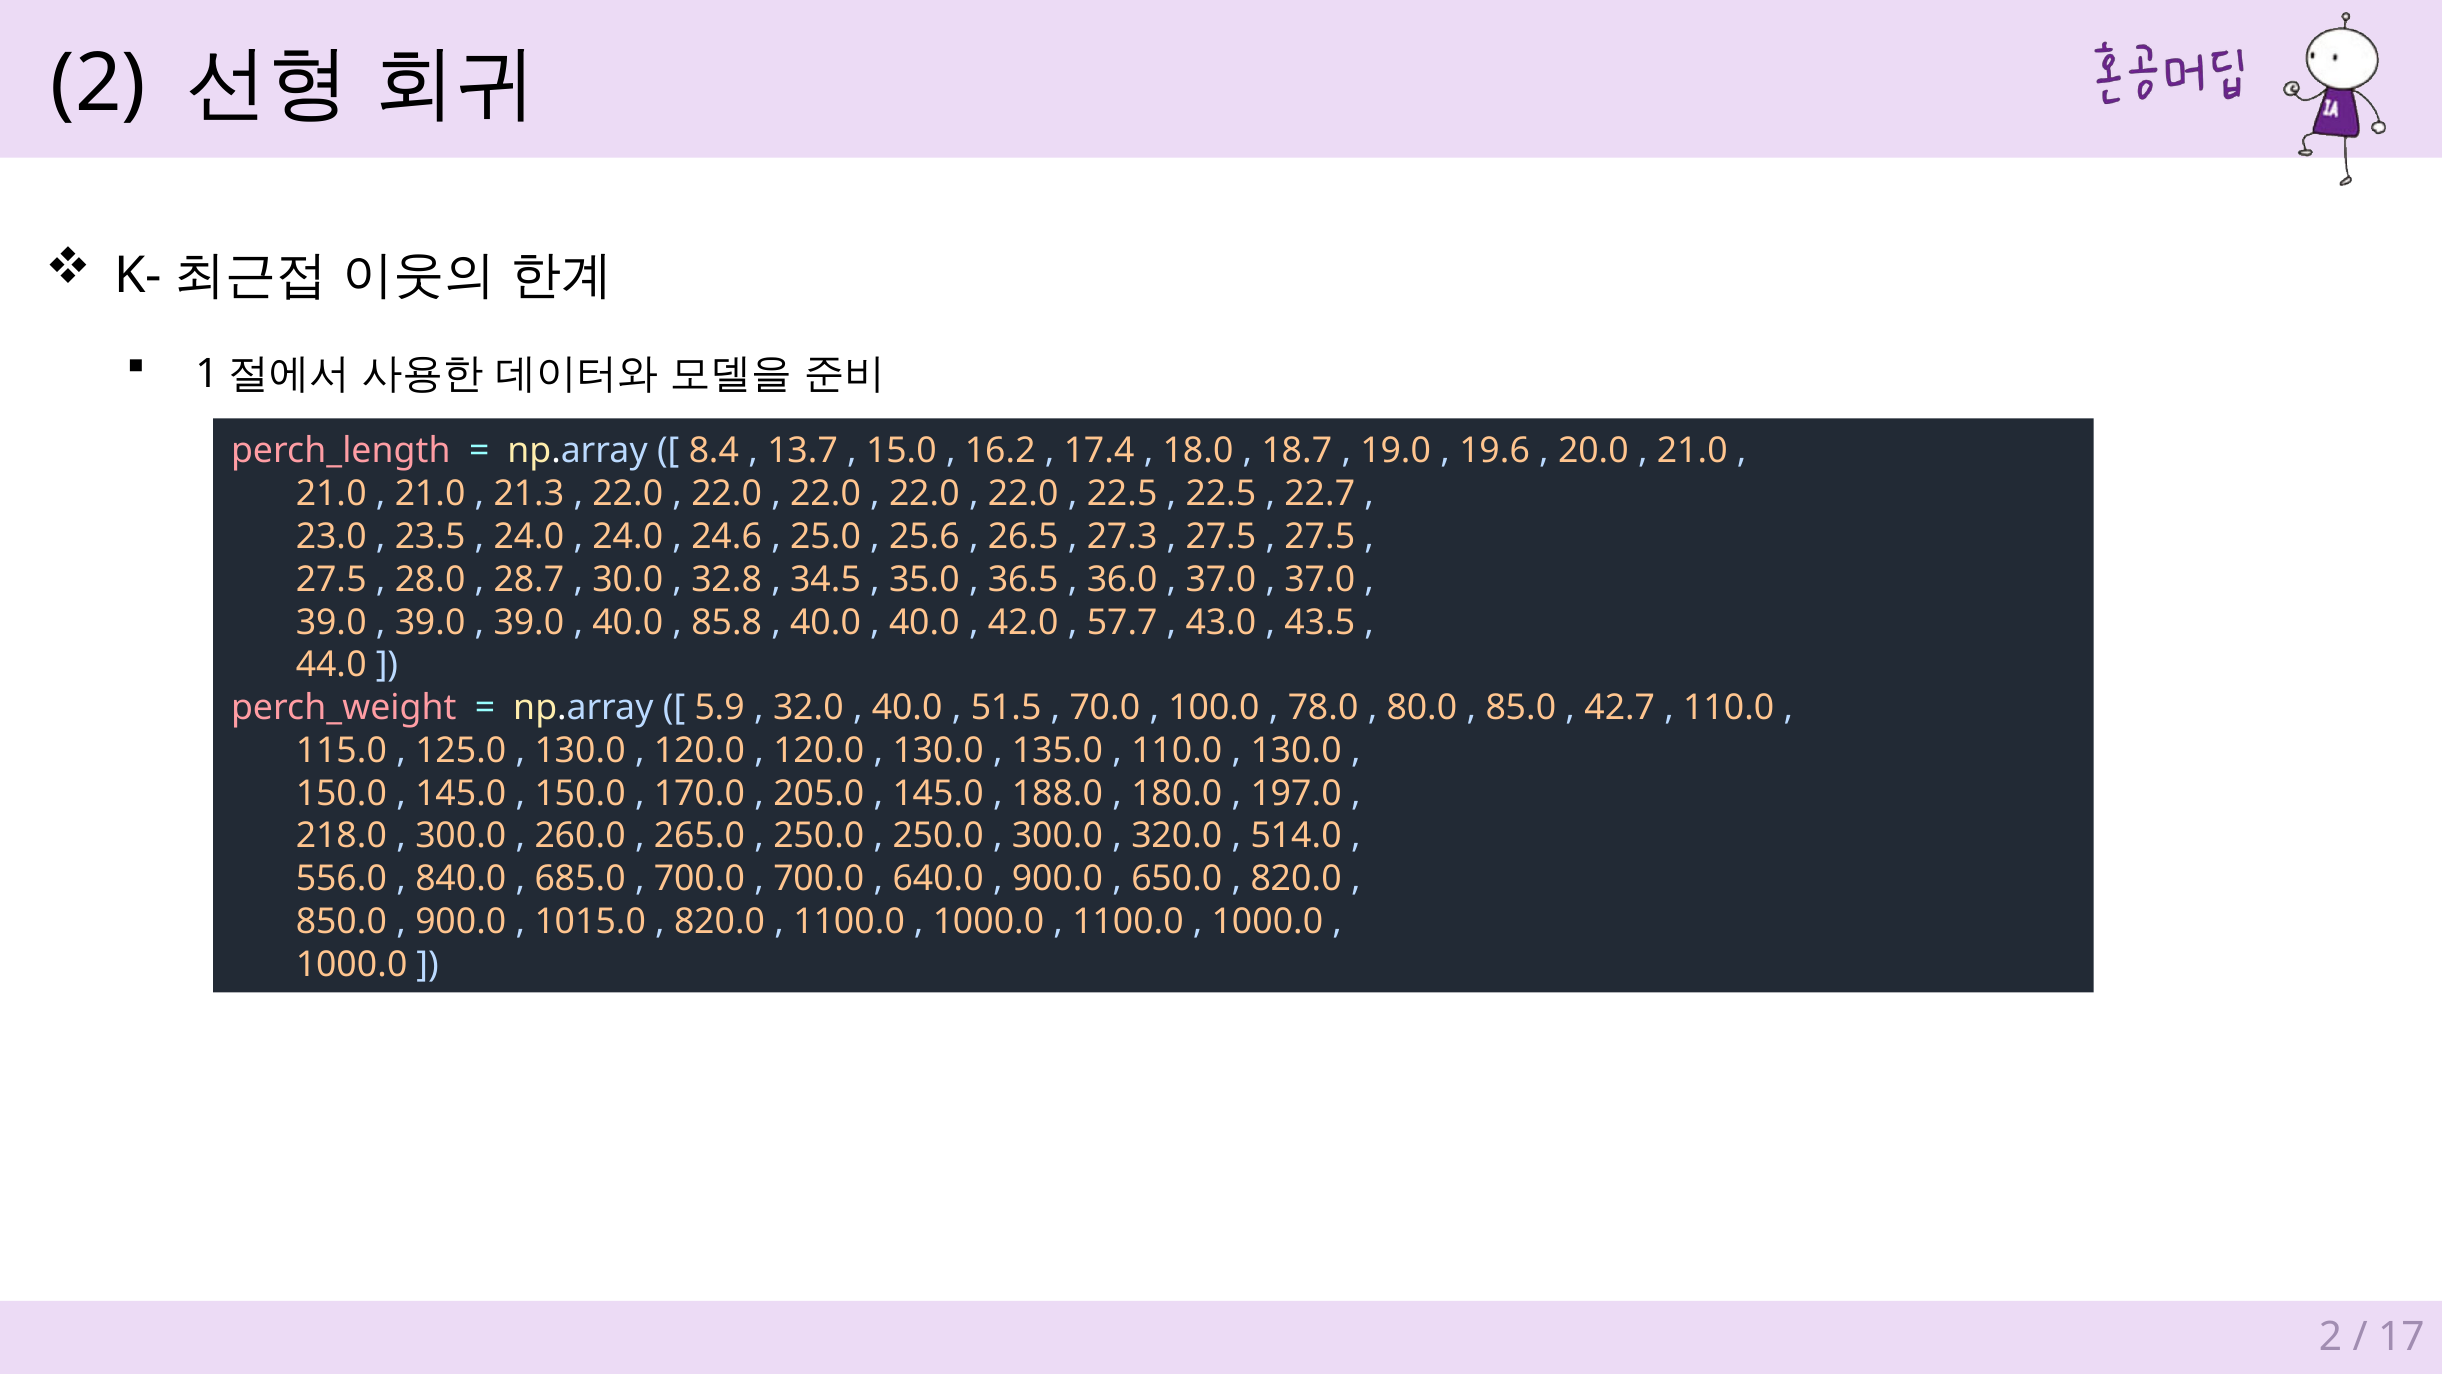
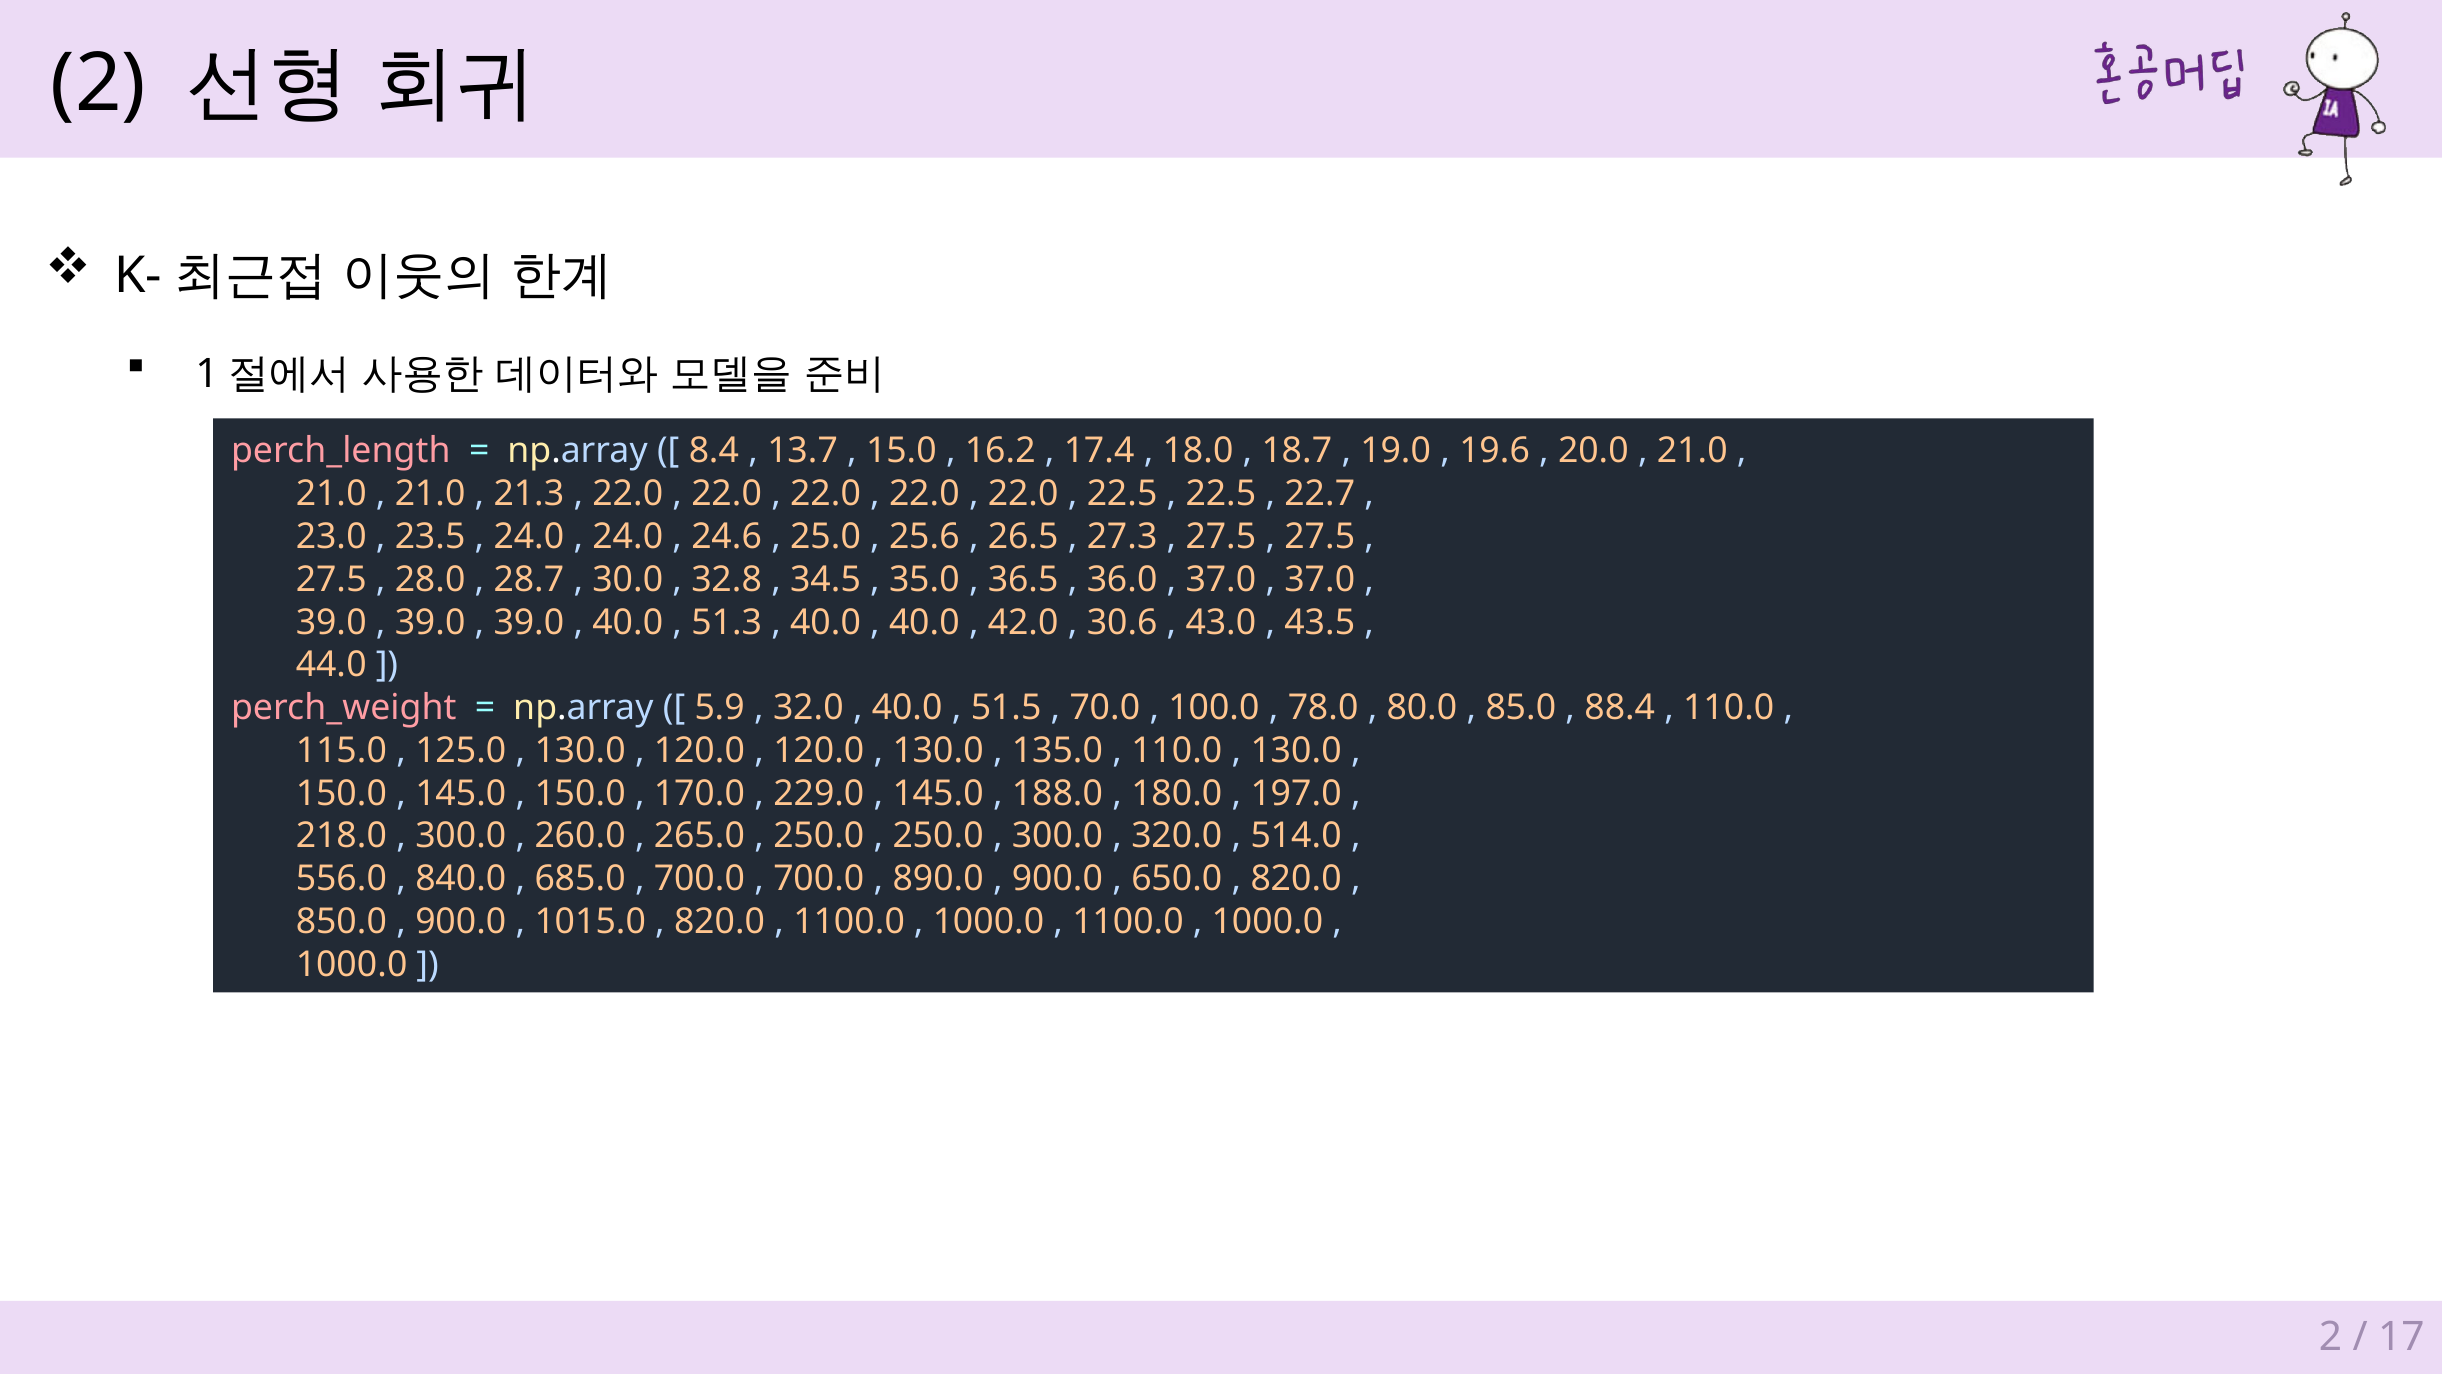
85.8: 85.8 -> 51.3
57.7: 57.7 -> 30.6
42.7: 42.7 -> 88.4
205.0: 205.0 -> 229.0
640.0: 640.0 -> 890.0
